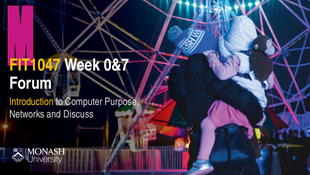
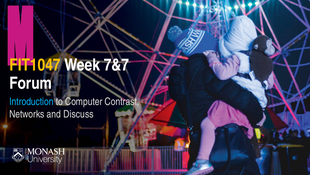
0&7: 0&7 -> 7&7
Introduction colour: yellow -> light blue
Purpose: Purpose -> Contrast
